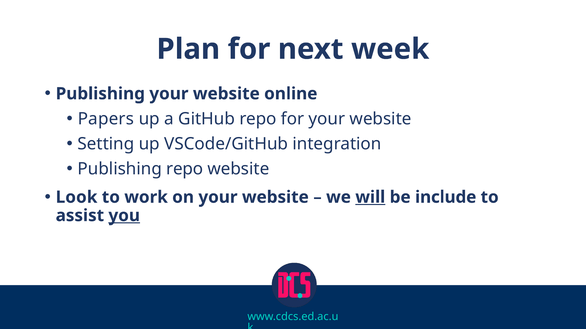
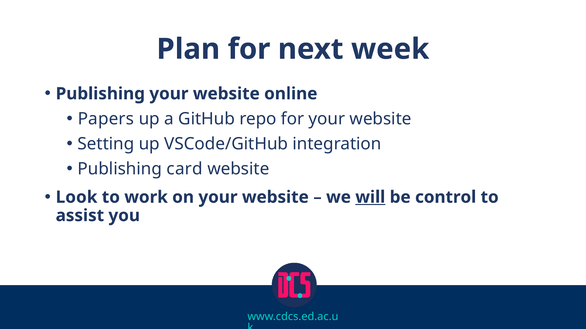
Publishing repo: repo -> card
include: include -> control
you underline: present -> none
